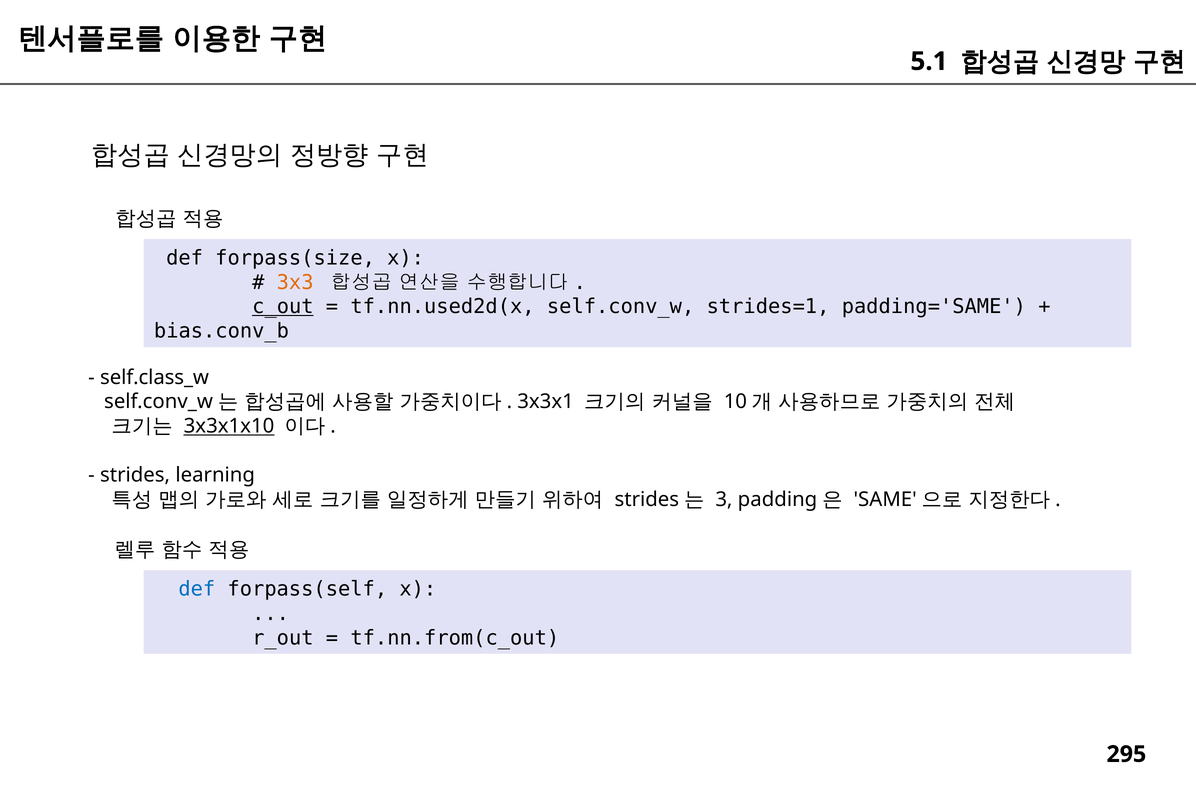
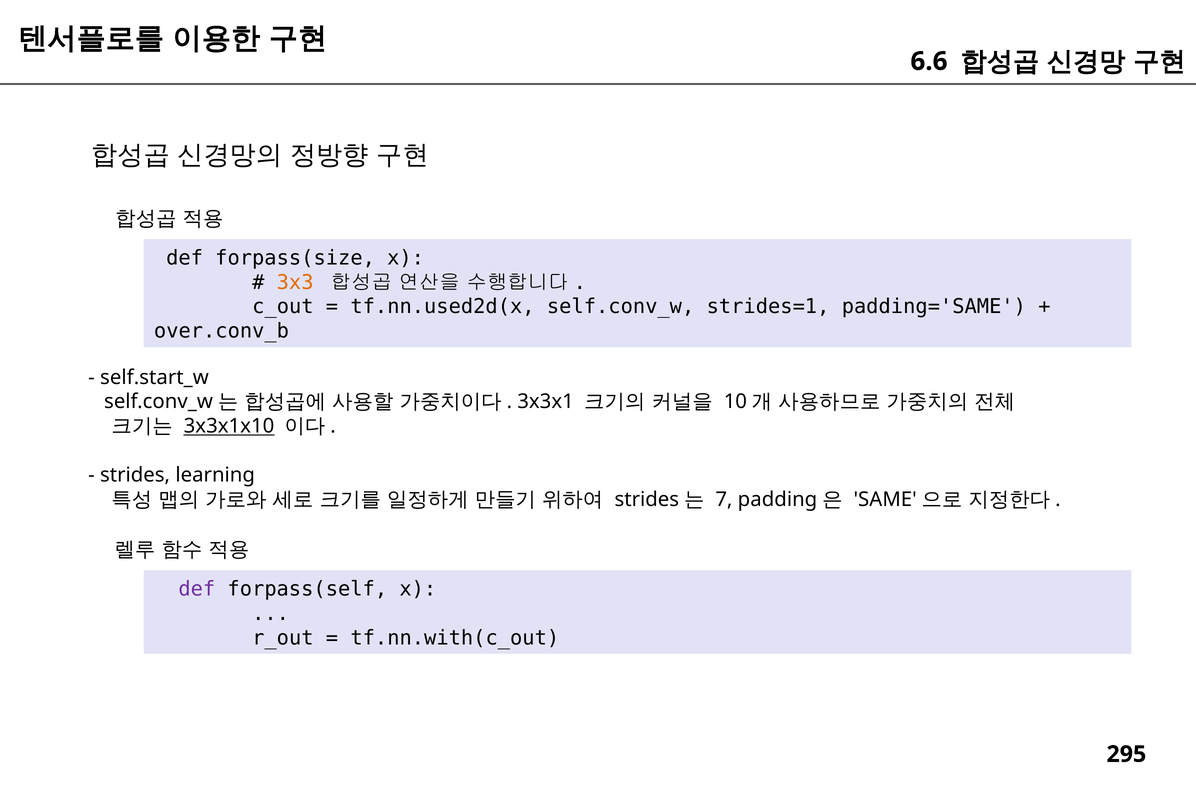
5.1: 5.1 -> 6.6
c_out underline: present -> none
bias.conv_b: bias.conv_b -> over.conv_b
self.class_w: self.class_w -> self.start_w
3: 3 -> 7
def at (197, 589) colour: blue -> purple
tf.nn.from(c_out: tf.nn.from(c_out -> tf.nn.with(c_out
